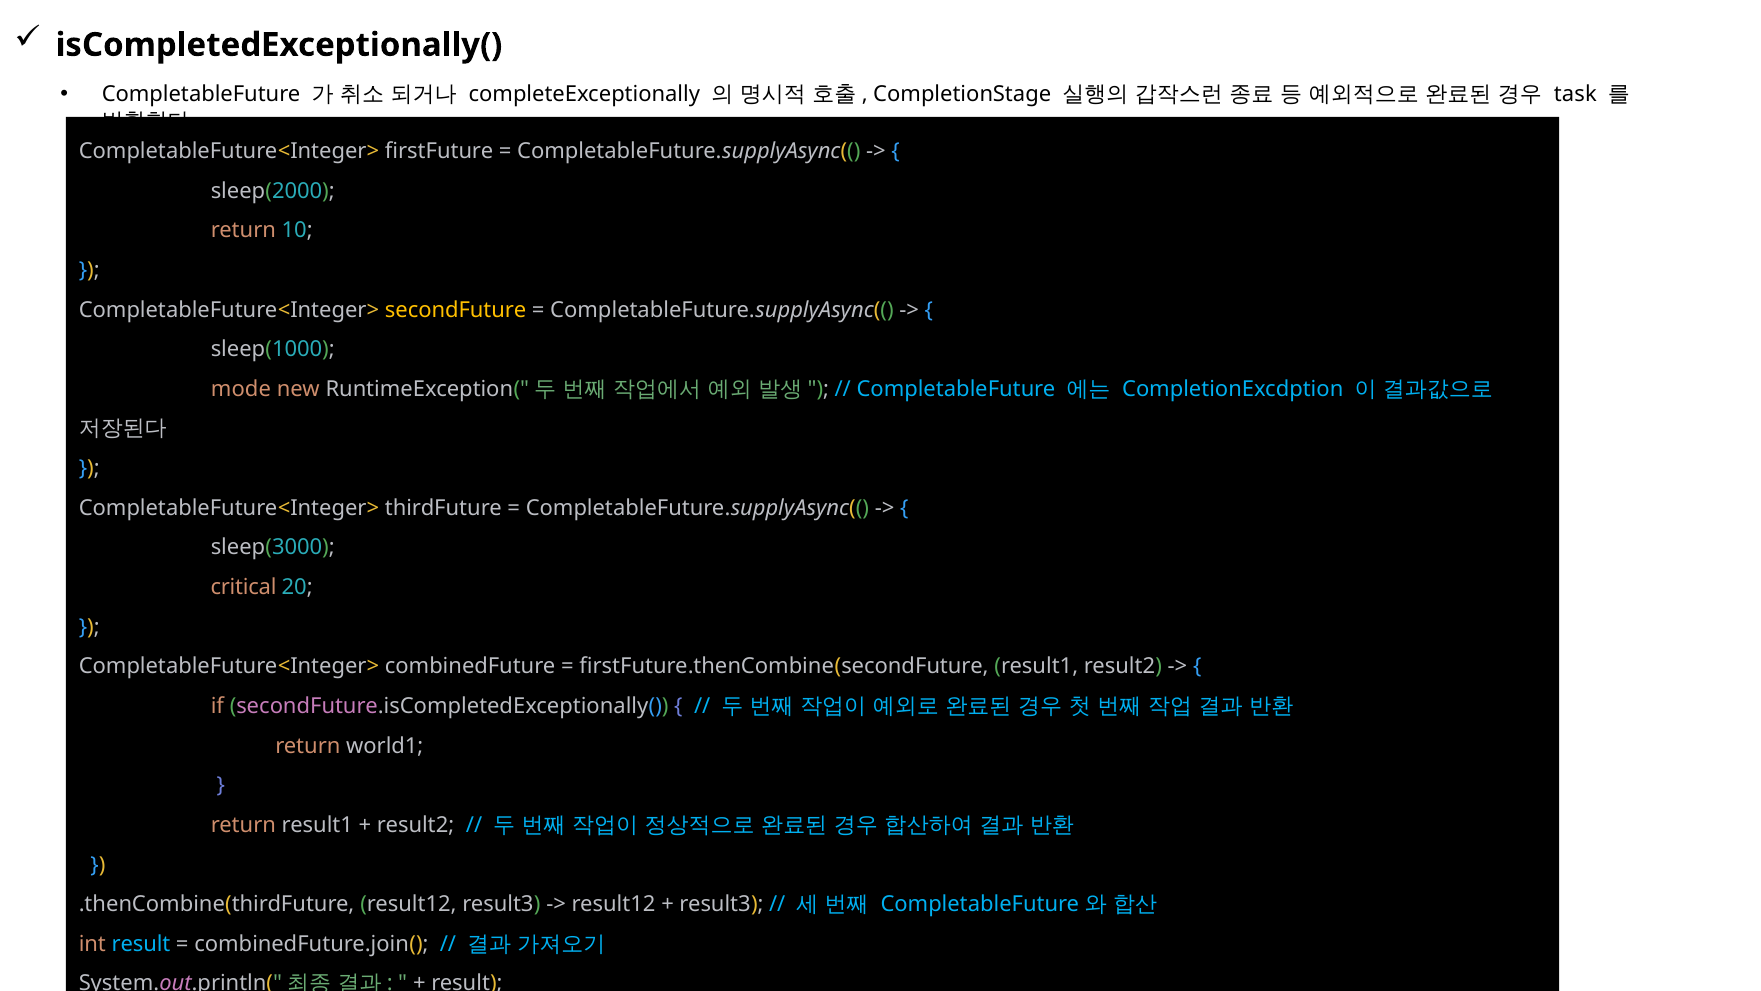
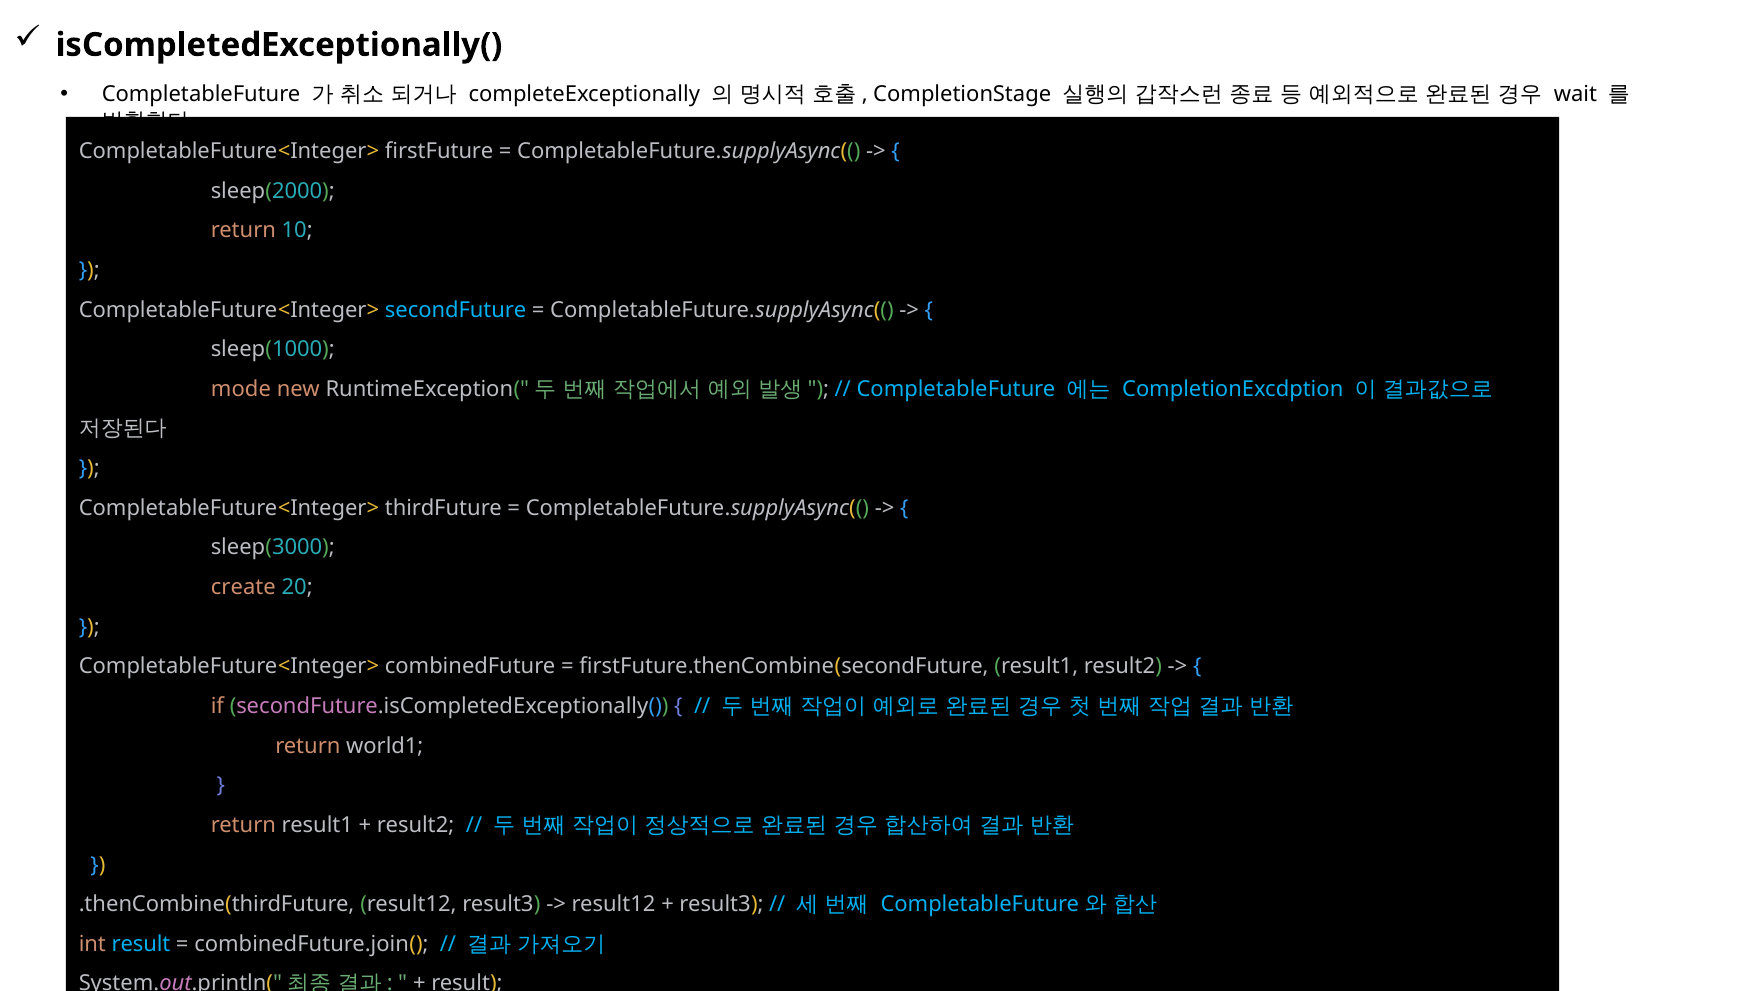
task: task -> wait
secondFuture colour: yellow -> light blue
critical: critical -> create
